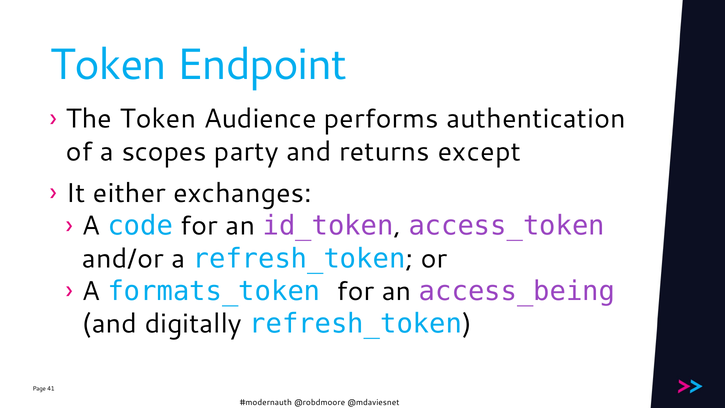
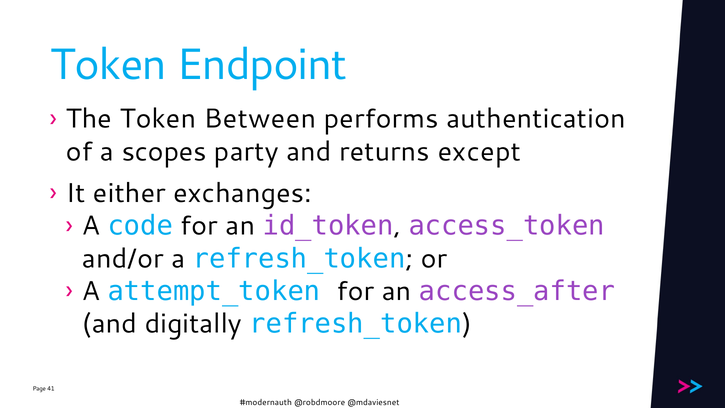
Audience: Audience -> Between
formats_token: formats_token -> attempt_token
access_being: access_being -> access_after
